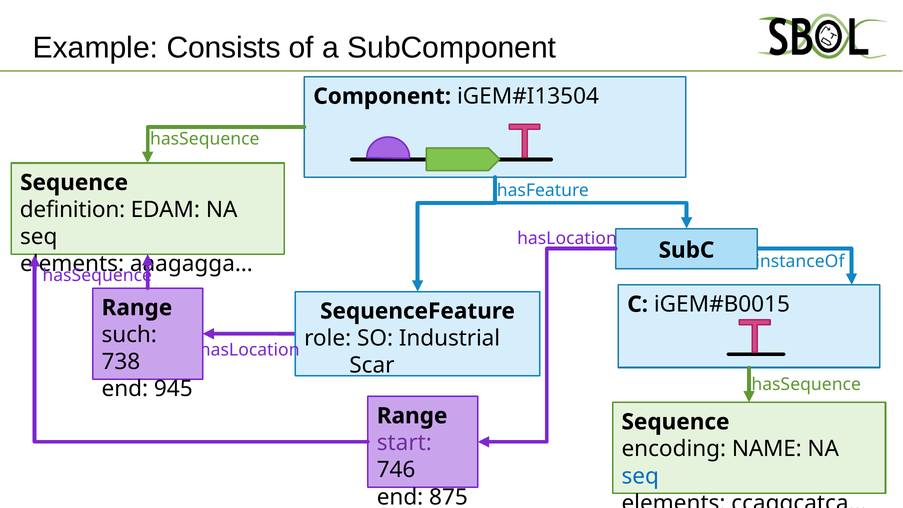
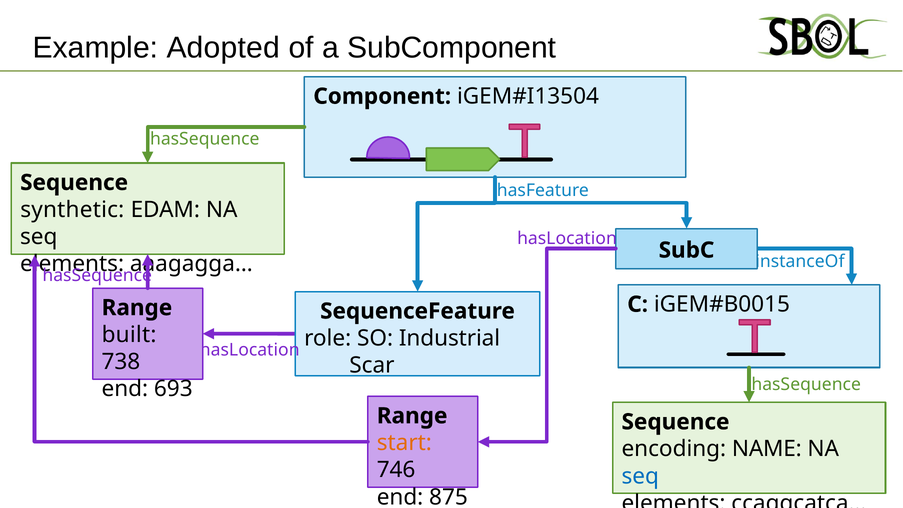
Consists: Consists -> Adopted
definition: definition -> synthetic
such: such -> built
945: 945 -> 693
start colour: purple -> orange
